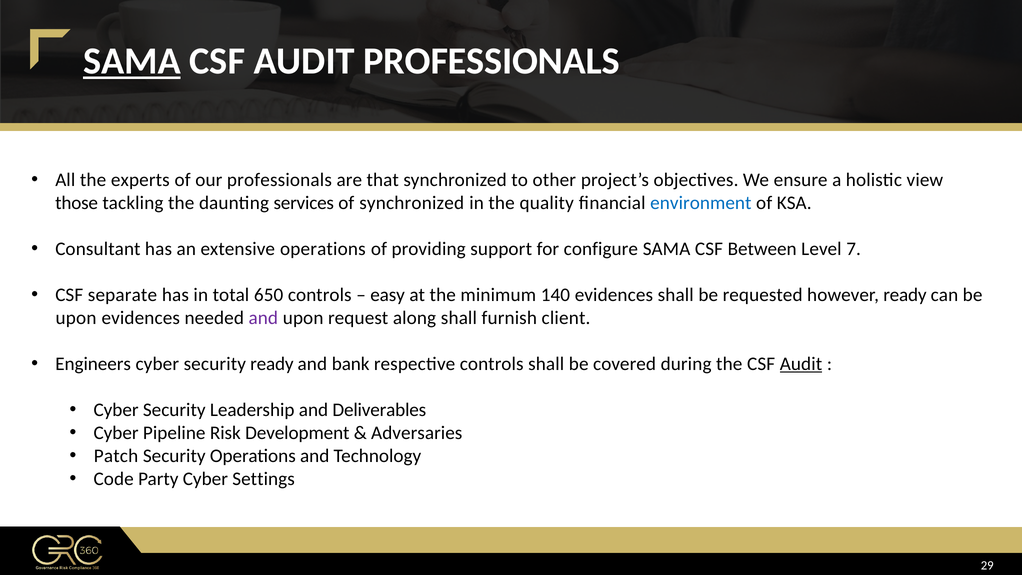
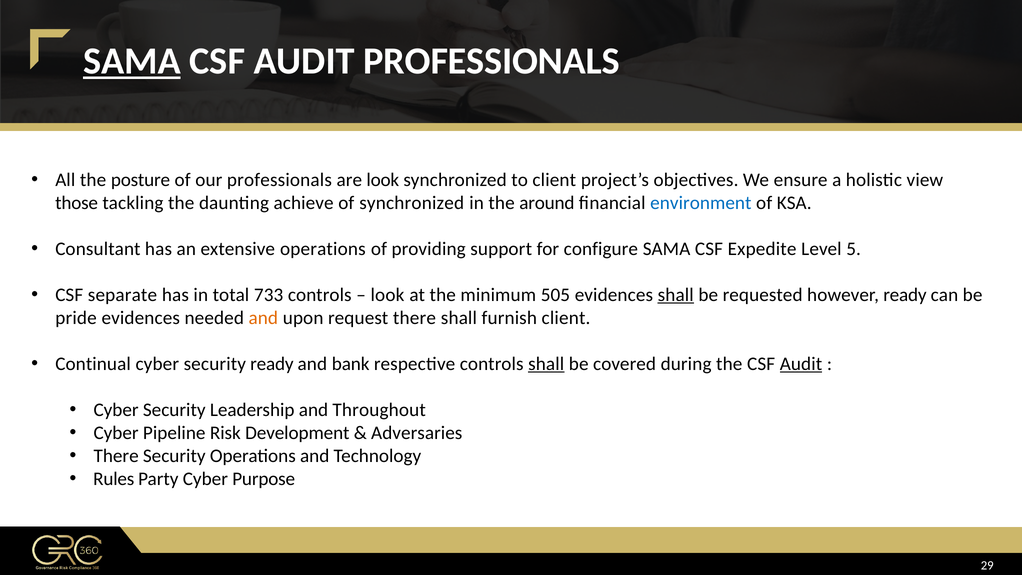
experts: experts -> posture
are that: that -> look
to other: other -> client
services: services -> achieve
quality: quality -> around
Between: Between -> Expedite
7: 7 -> 5
650: 650 -> 733
easy at (388, 295): easy -> look
140: 140 -> 505
shall at (676, 295) underline: none -> present
upon at (76, 318): upon -> pride
and at (263, 318) colour: purple -> orange
request along: along -> there
Engineers: Engineers -> Continual
shall at (546, 364) underline: none -> present
Deliverables: Deliverables -> Throughout
Patch at (116, 456): Patch -> There
Code: Code -> Rules
Settings: Settings -> Purpose
